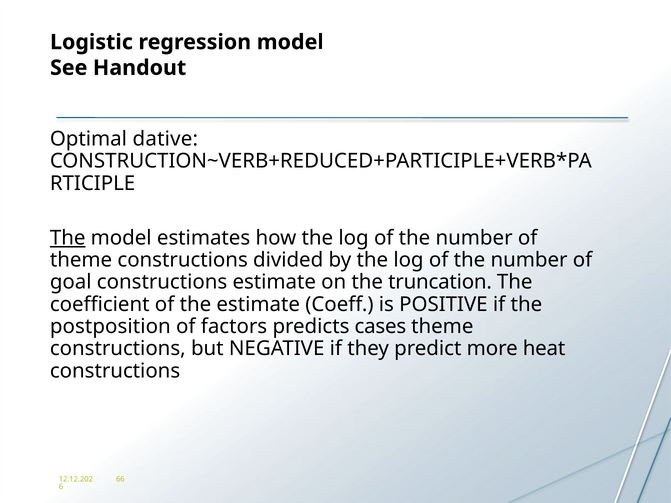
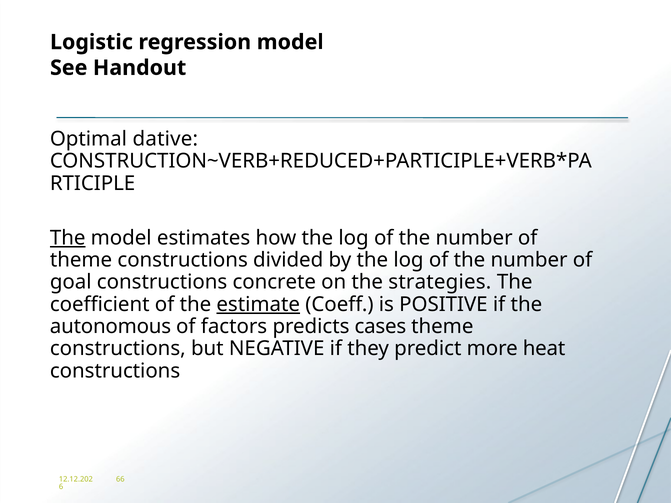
constructions estimate: estimate -> concrete
truncation: truncation -> strategies
estimate at (258, 305) underline: none -> present
postposition: postposition -> autonomous
